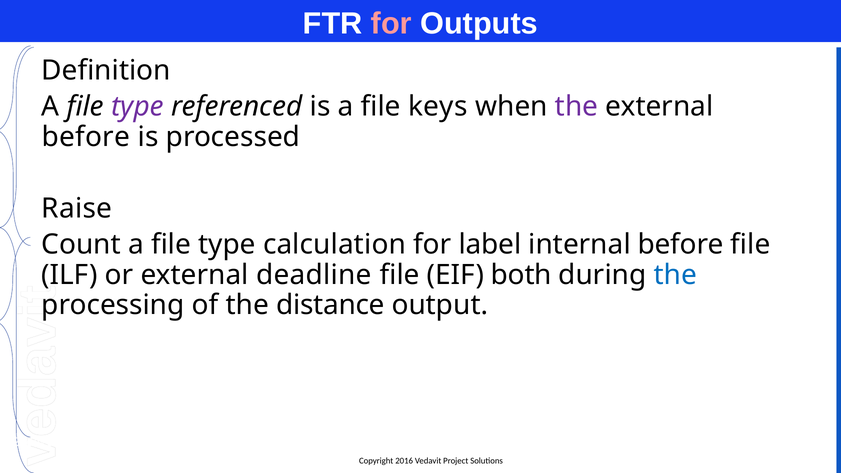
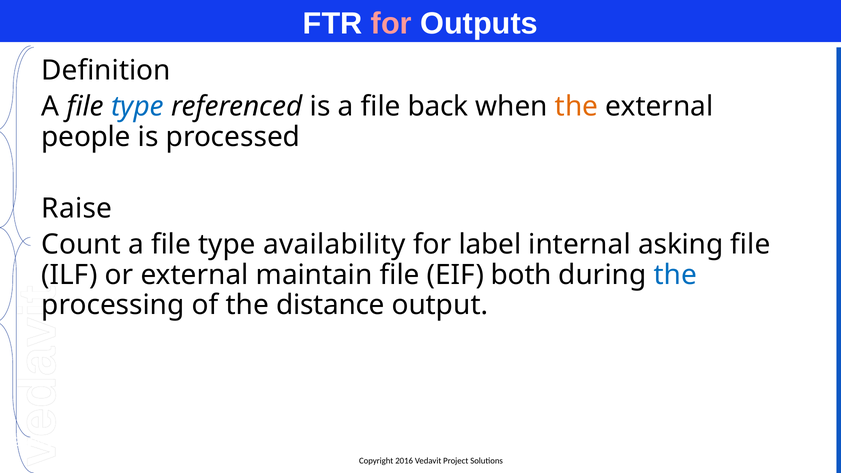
type at (137, 107) colour: purple -> blue
keys: keys -> back
the at (577, 107) colour: purple -> orange
before at (86, 137): before -> people
calculation: calculation -> availability
internal before: before -> asking
deadline: deadline -> maintain
